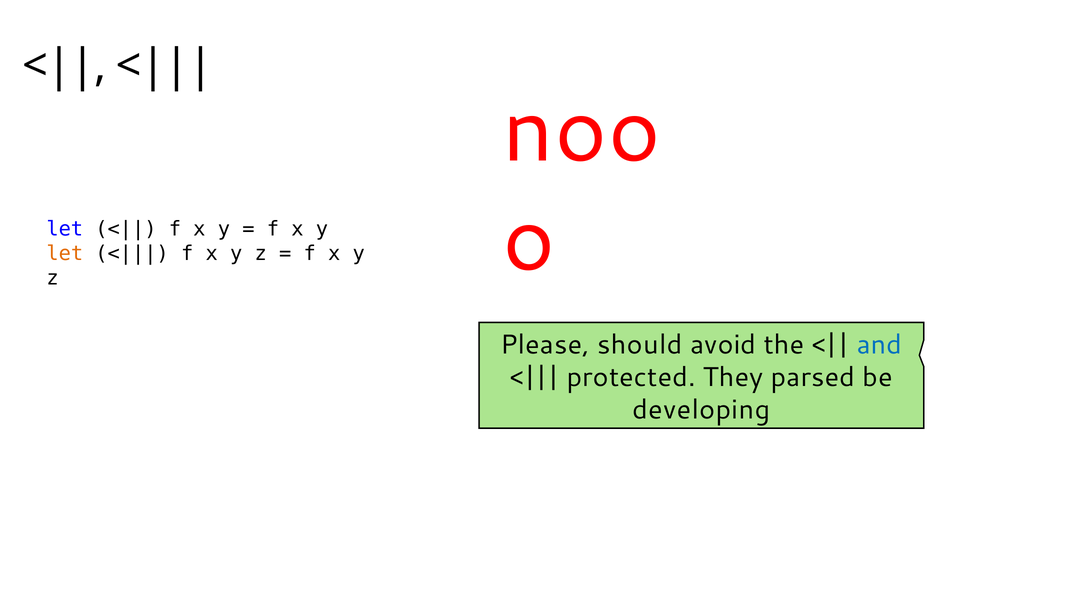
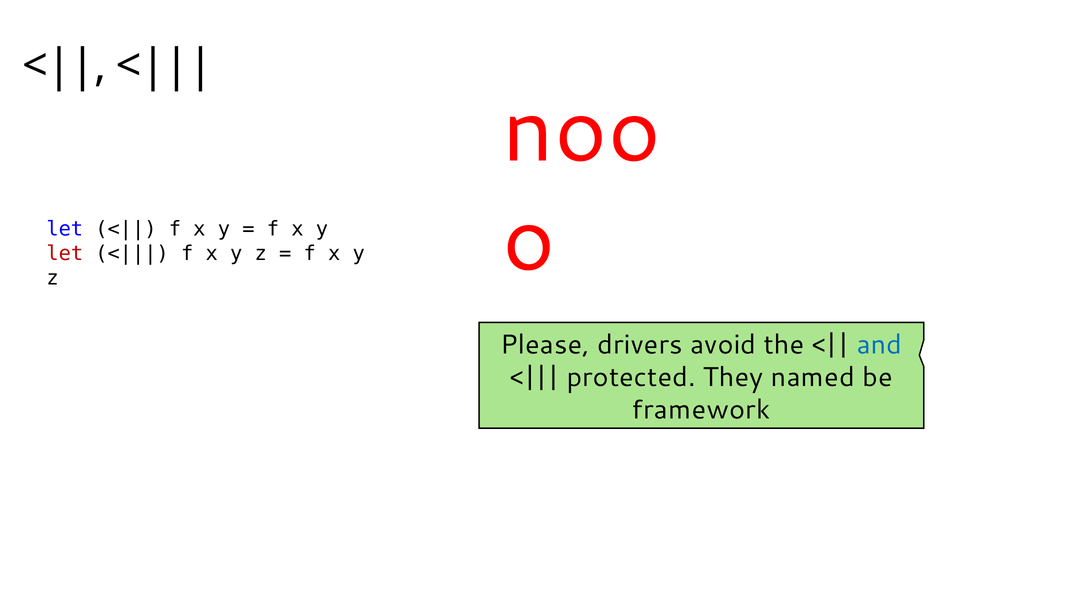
let at (65, 254) colour: orange -> red
should: should -> drivers
parsed: parsed -> named
developing: developing -> framework
